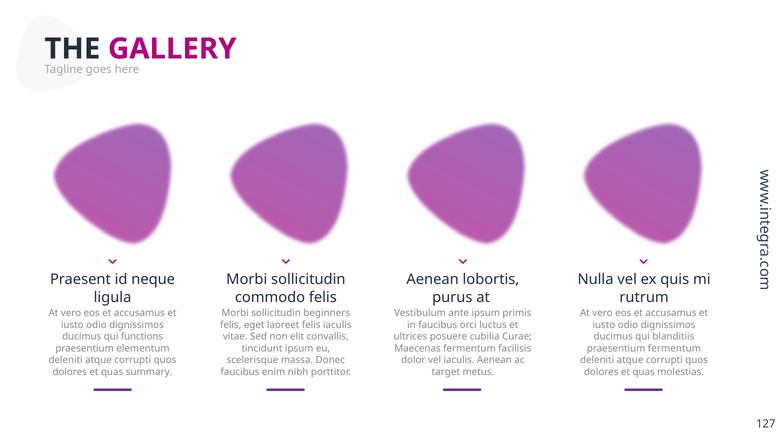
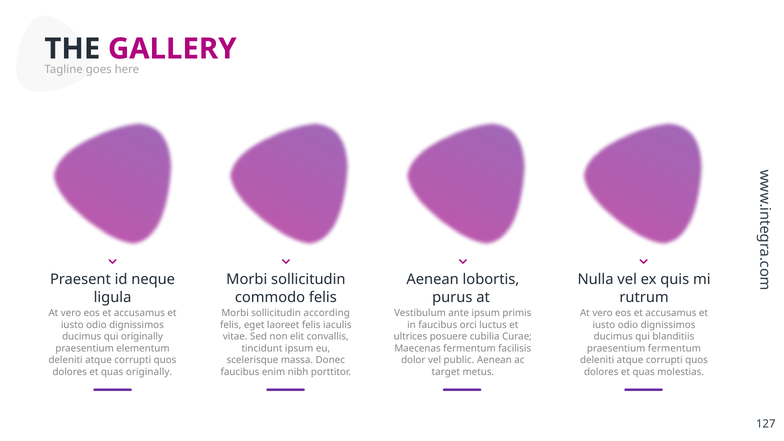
beginners: beginners -> according
qui functions: functions -> originally
vel iaculis: iaculis -> public
quas summary: summary -> originally
